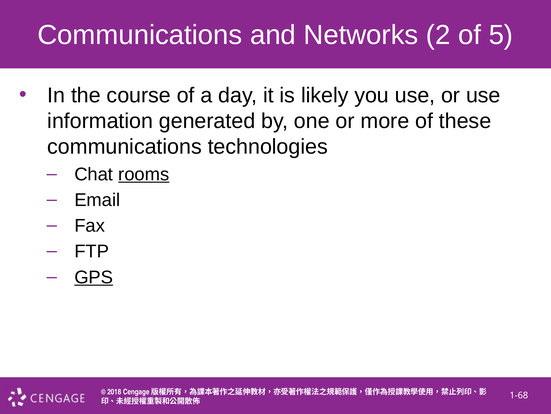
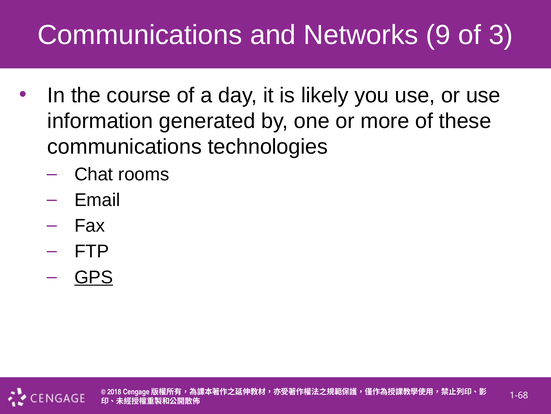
2: 2 -> 9
5: 5 -> 3
rooms underline: present -> none
